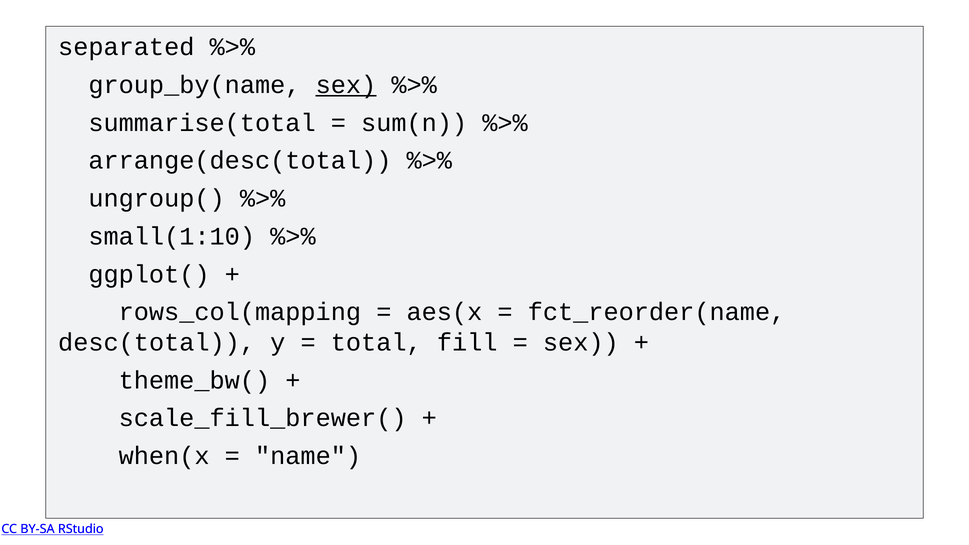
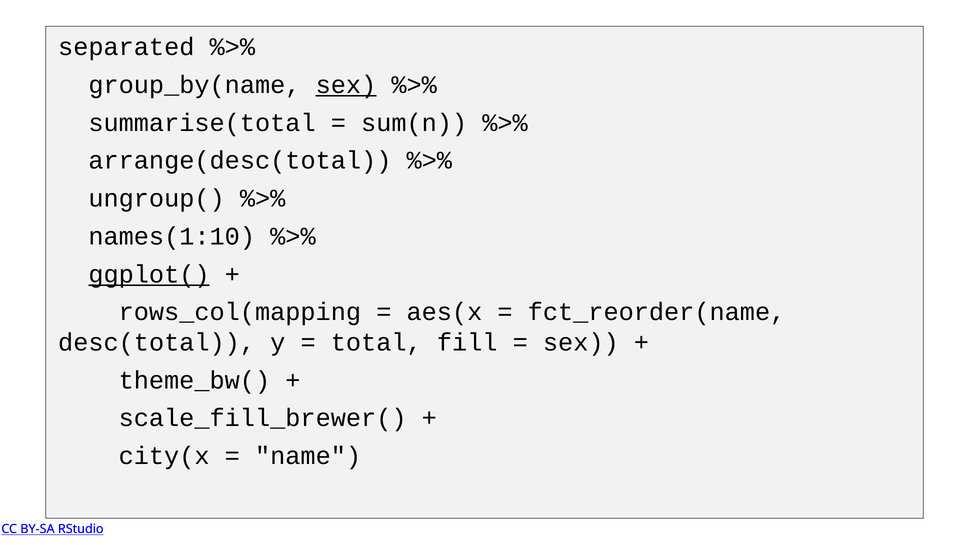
small(1:10: small(1:10 -> names(1:10
ggplot( underline: none -> present
when(x: when(x -> city(x
